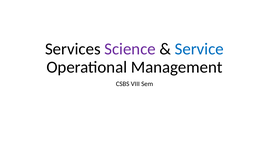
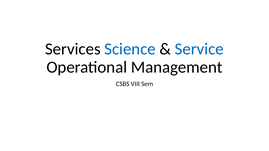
Science colour: purple -> blue
